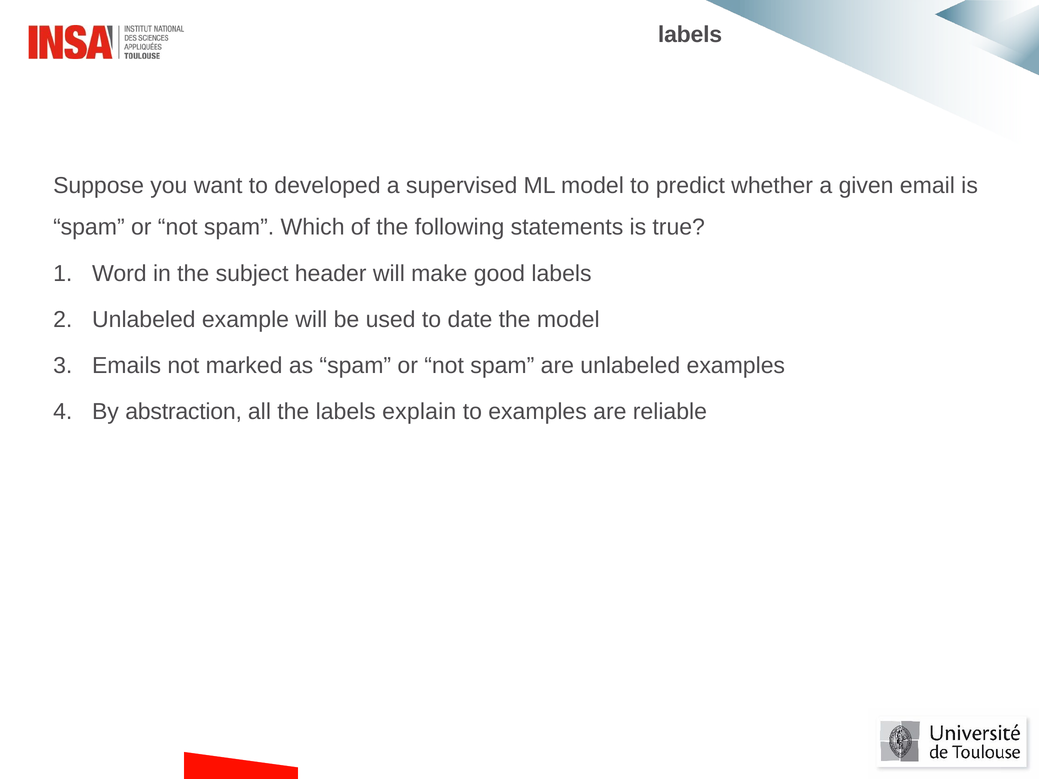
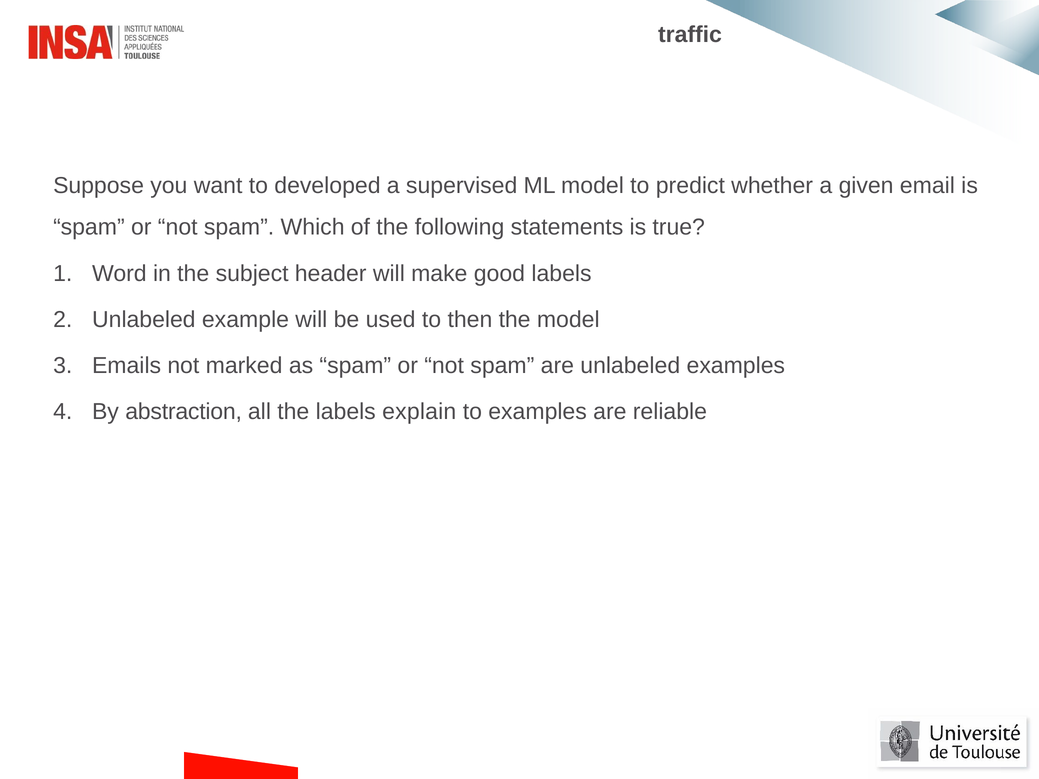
labels at (690, 34): labels -> traffic
date: date -> then
